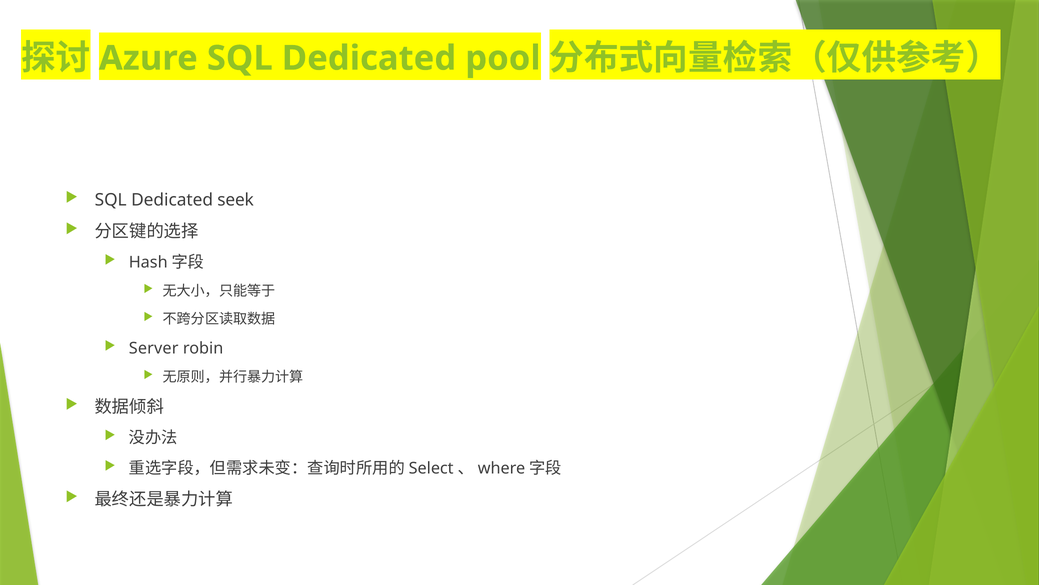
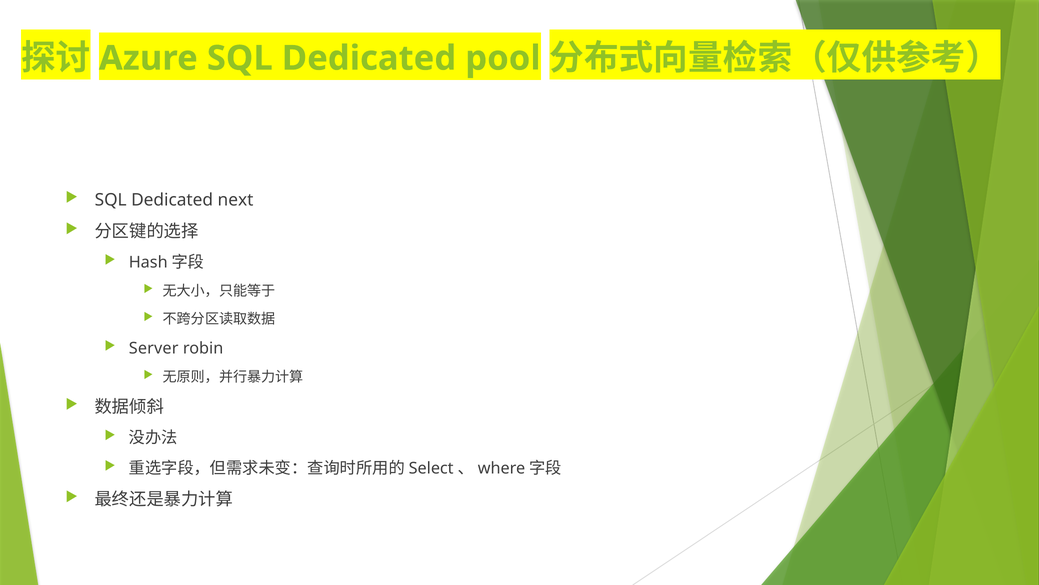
seek: seek -> next
